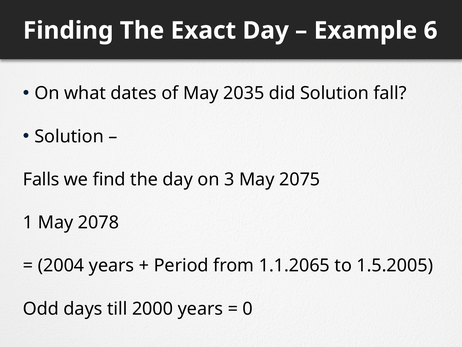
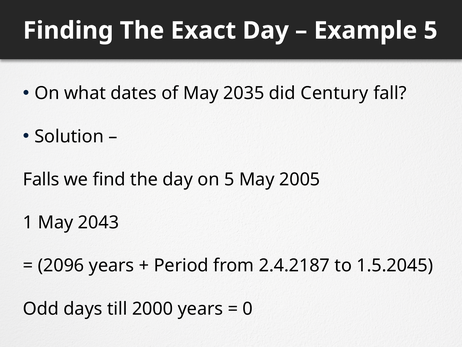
Example 6: 6 -> 5
did Solution: Solution -> Century
on 3: 3 -> 5
2075: 2075 -> 2005
2078: 2078 -> 2043
2004: 2004 -> 2096
1.1.2065: 1.1.2065 -> 2.4.2187
1.5.2005: 1.5.2005 -> 1.5.2045
